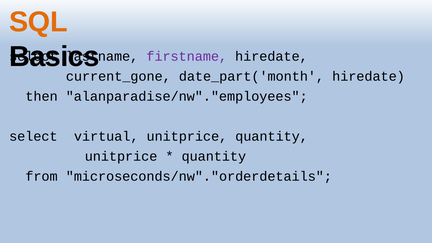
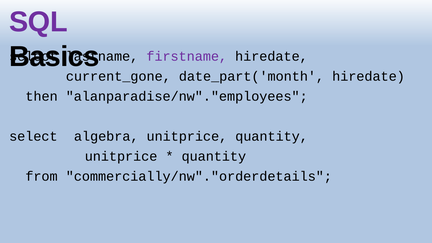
SQL colour: orange -> purple
virtual: virtual -> algebra
microseconds/nw"."orderdetails: microseconds/nw"."orderdetails -> commercially/nw"."orderdetails
